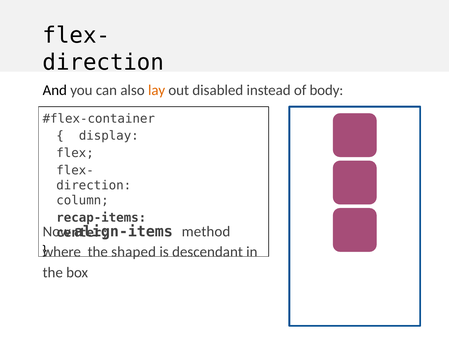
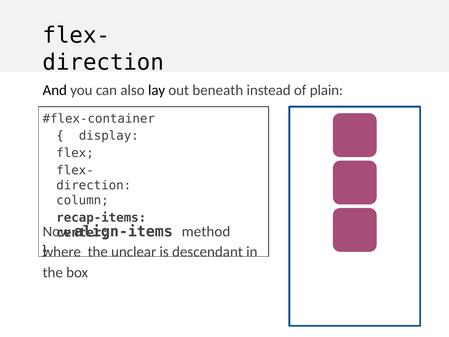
lay colour: orange -> black
disabled: disabled -> beneath
body: body -> plain
shaped: shaped -> unclear
